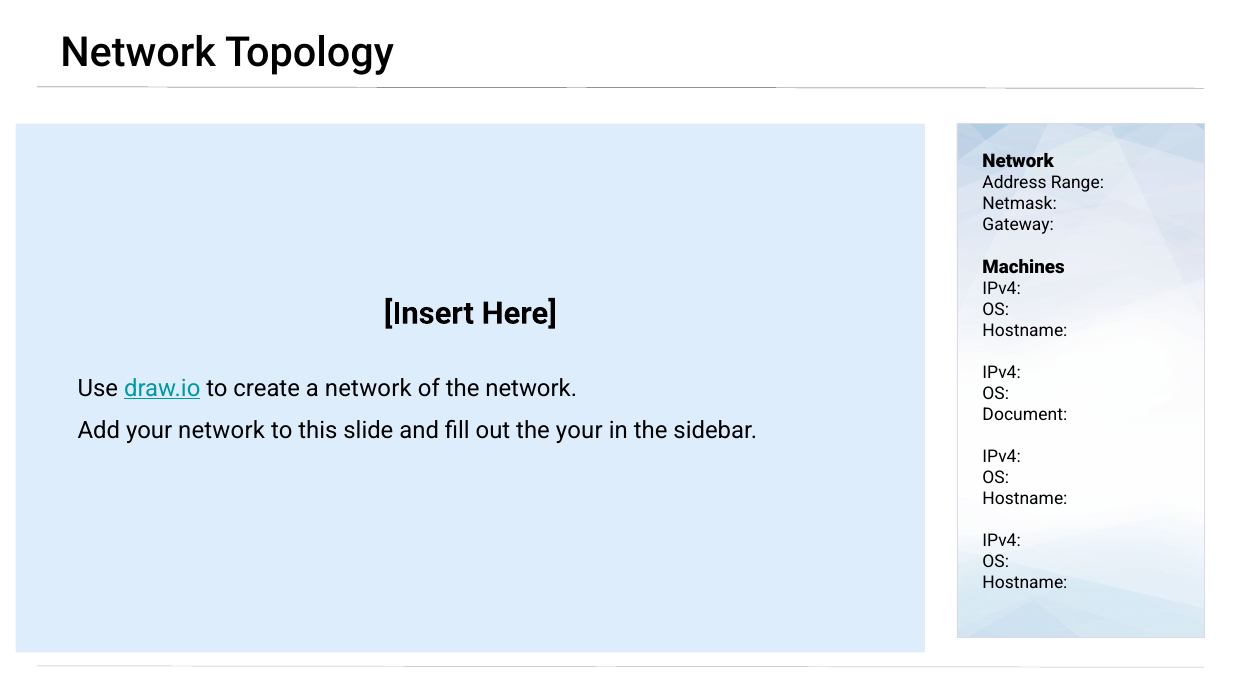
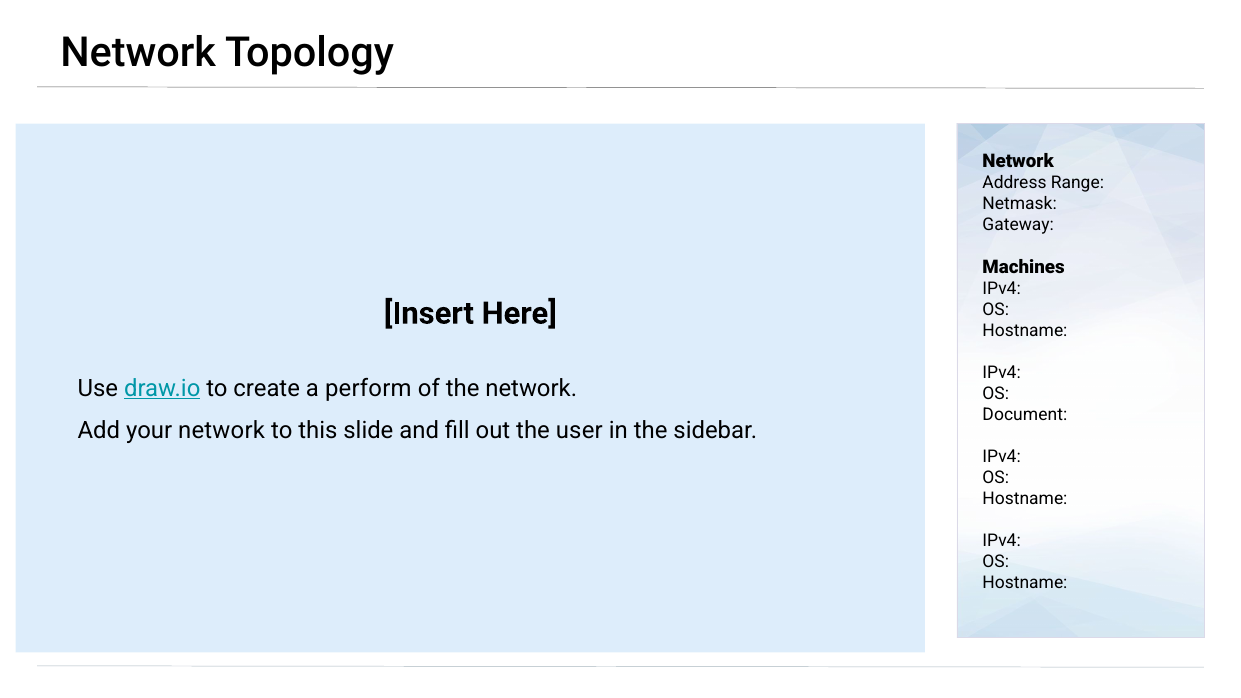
a network: network -> perform
the your: your -> user
